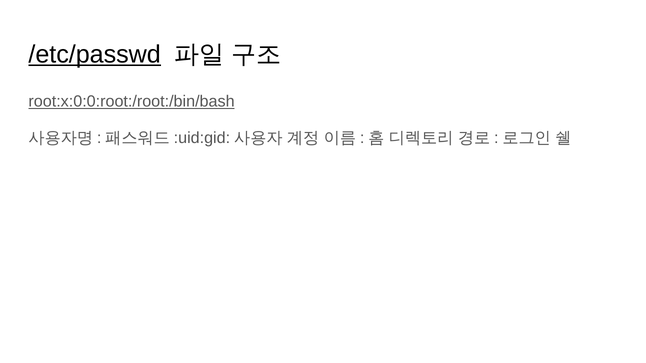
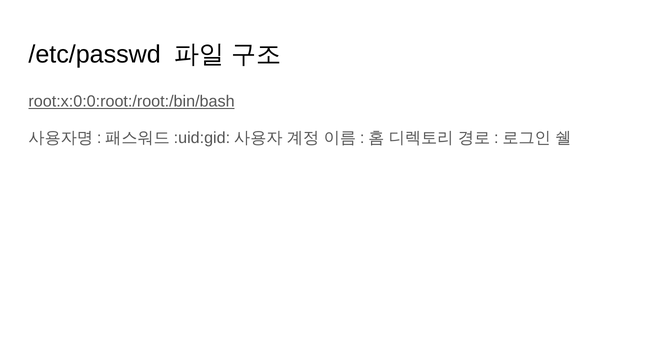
/etc/passwd underline: present -> none
